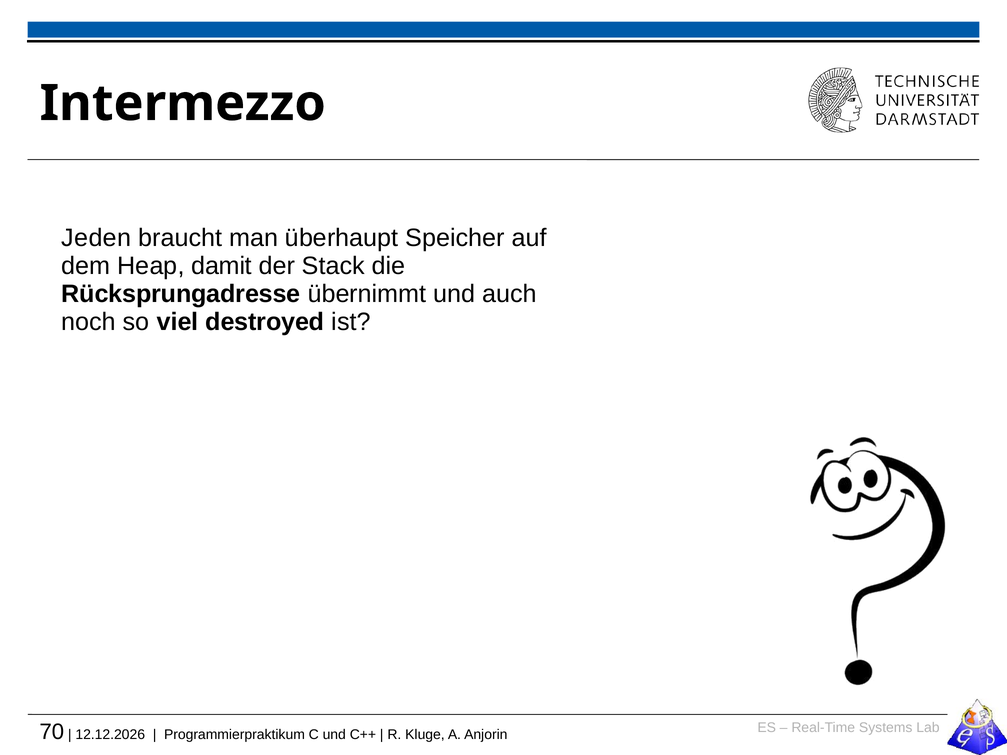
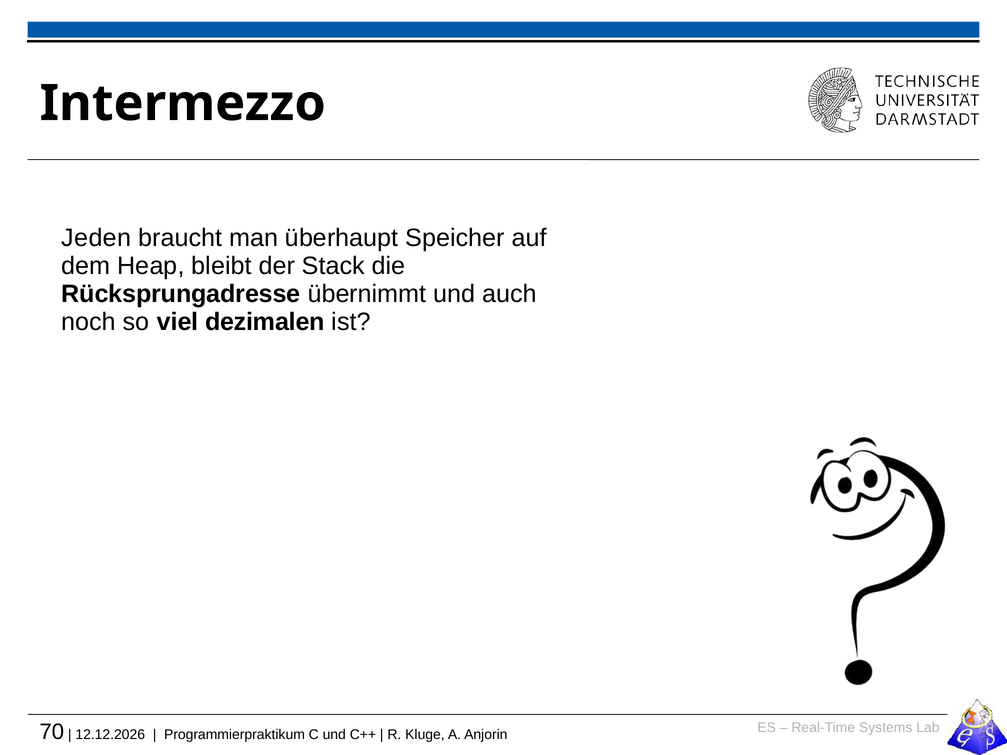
damit: damit -> bleibt
destroyed: destroyed -> dezimalen
